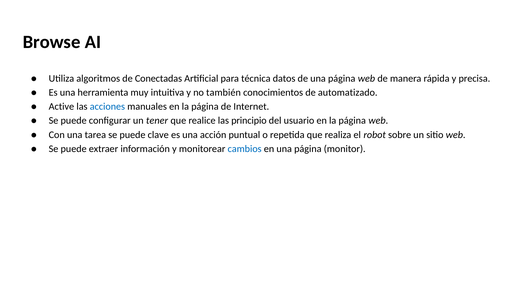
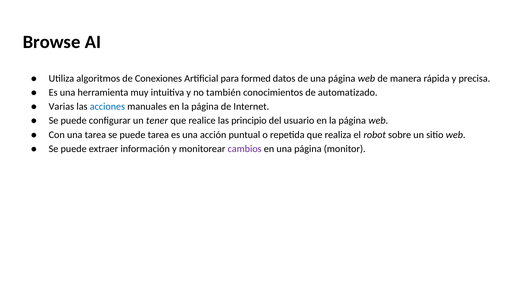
Conectadas: Conectadas -> Conexiones
técnica: técnica -> formed
Active: Active -> Varias
puede clave: clave -> tarea
cambios colour: blue -> purple
